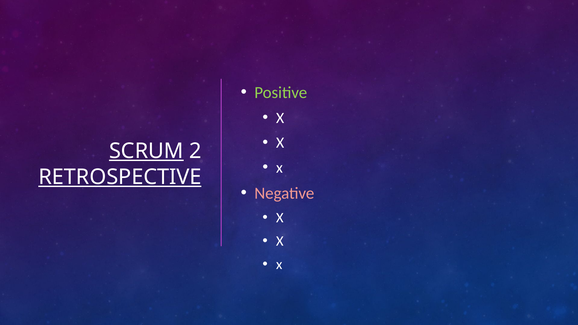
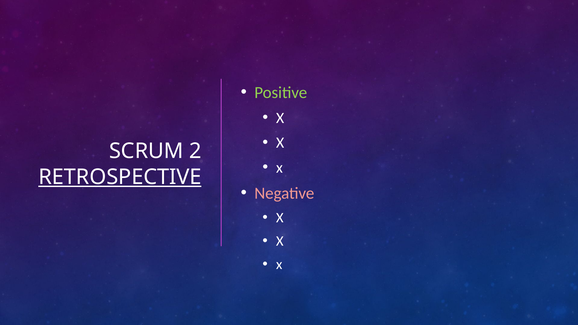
SCRUM underline: present -> none
